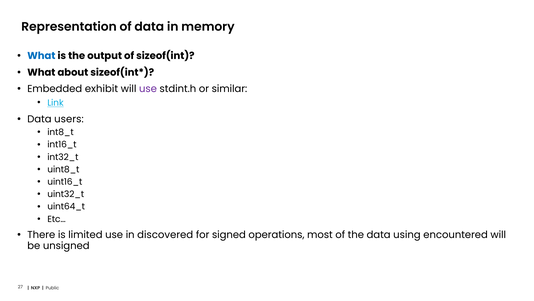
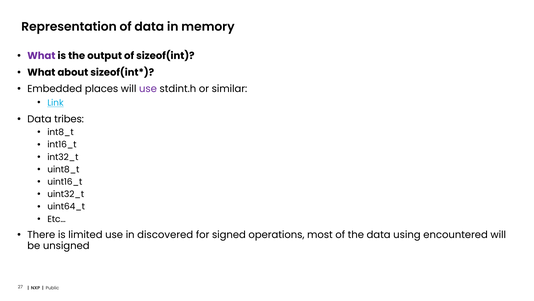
What at (41, 56) colour: blue -> purple
exhibit: exhibit -> places
users: users -> tribes
